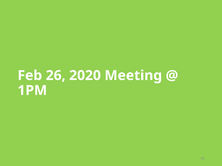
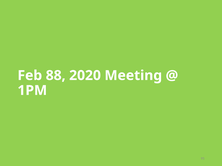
26: 26 -> 88
